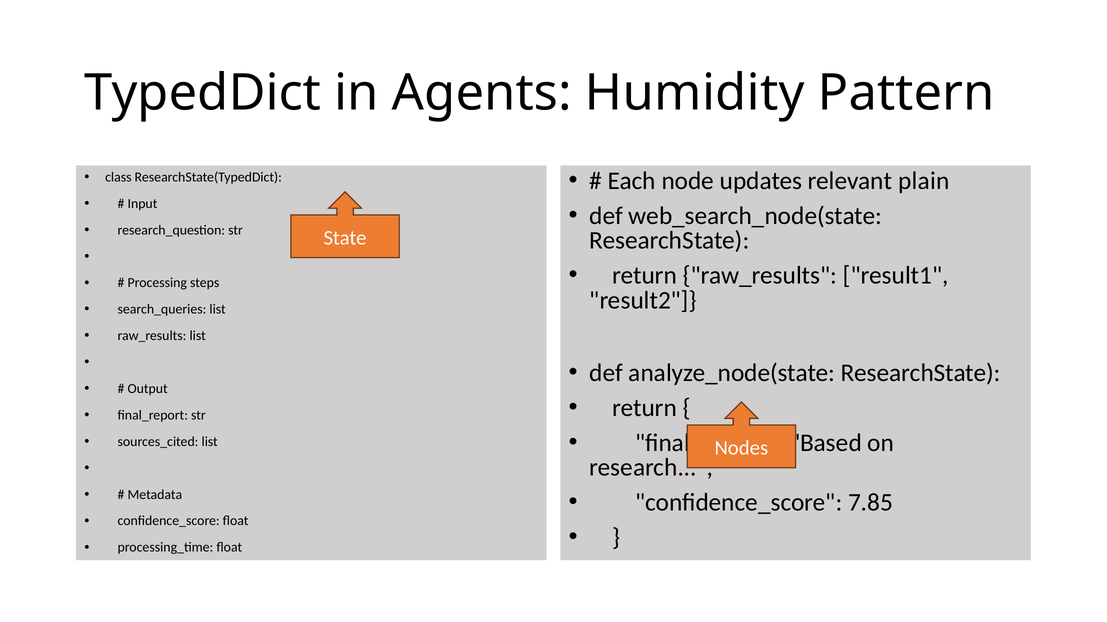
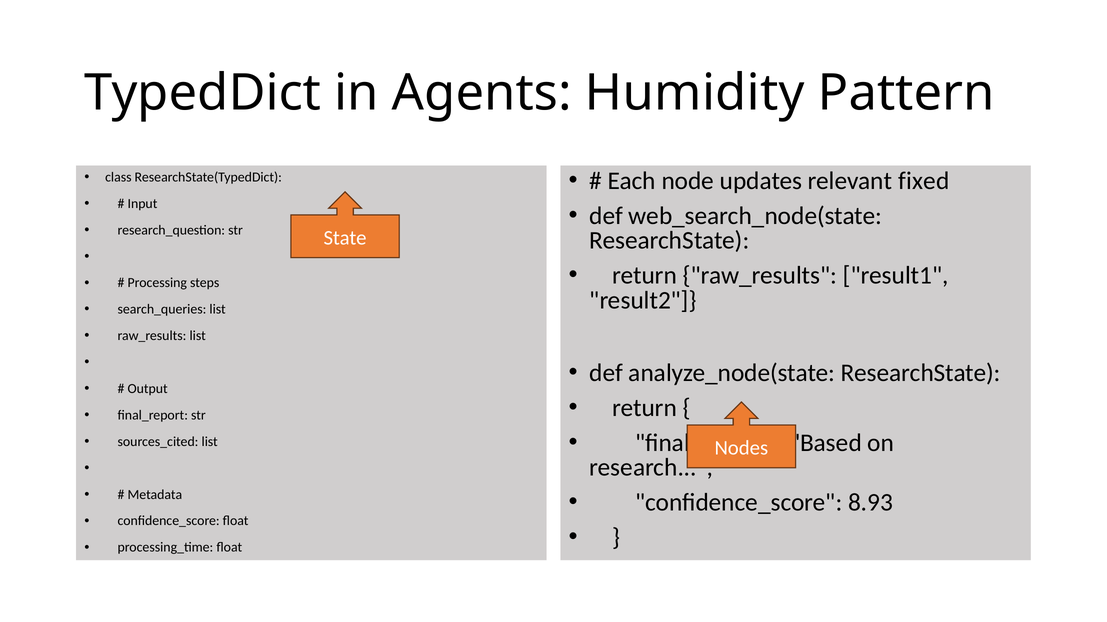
plain: plain -> fixed
7.85: 7.85 -> 8.93
